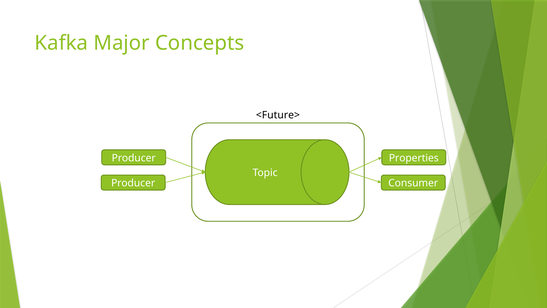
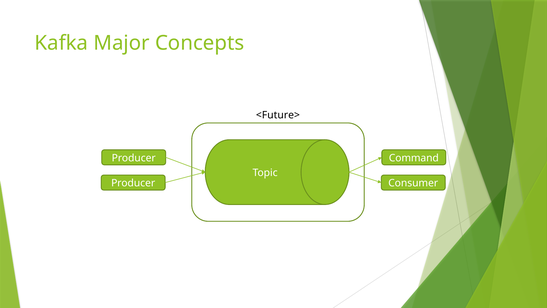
Properties: Properties -> Command
